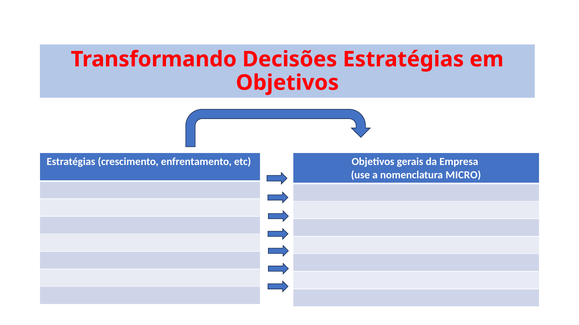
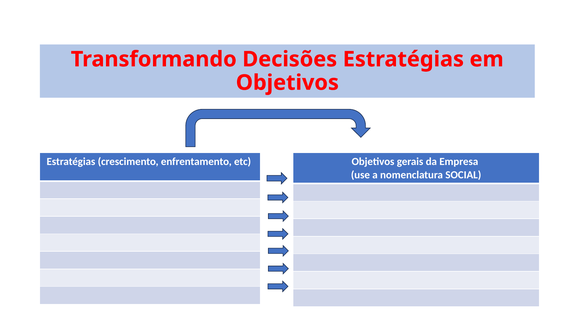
MICRO: MICRO -> SOCIAL
